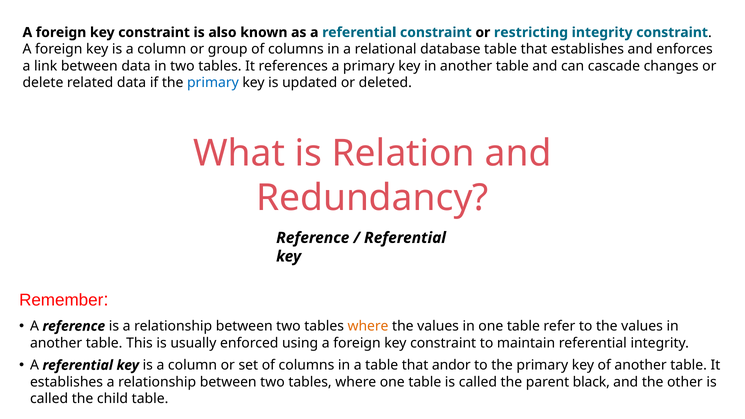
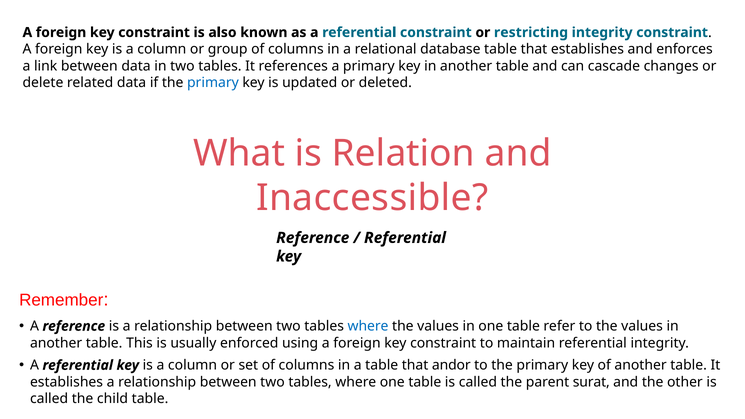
Redundancy: Redundancy -> Inaccessible
where at (368, 326) colour: orange -> blue
black: black -> surat
